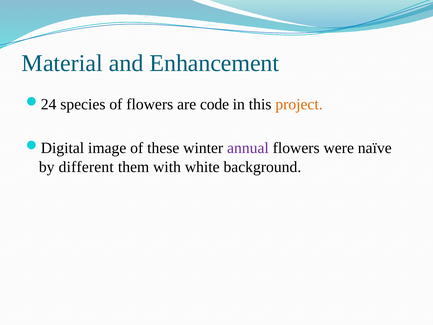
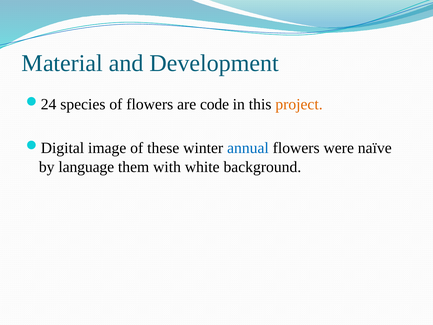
Enhancement: Enhancement -> Development
annual colour: purple -> blue
different: different -> language
